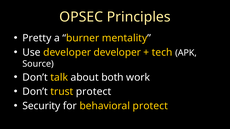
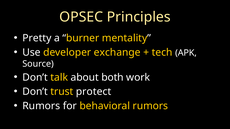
developer developer: developer -> exchange
Security at (41, 106): Security -> Rumors
behavioral protect: protect -> rumors
